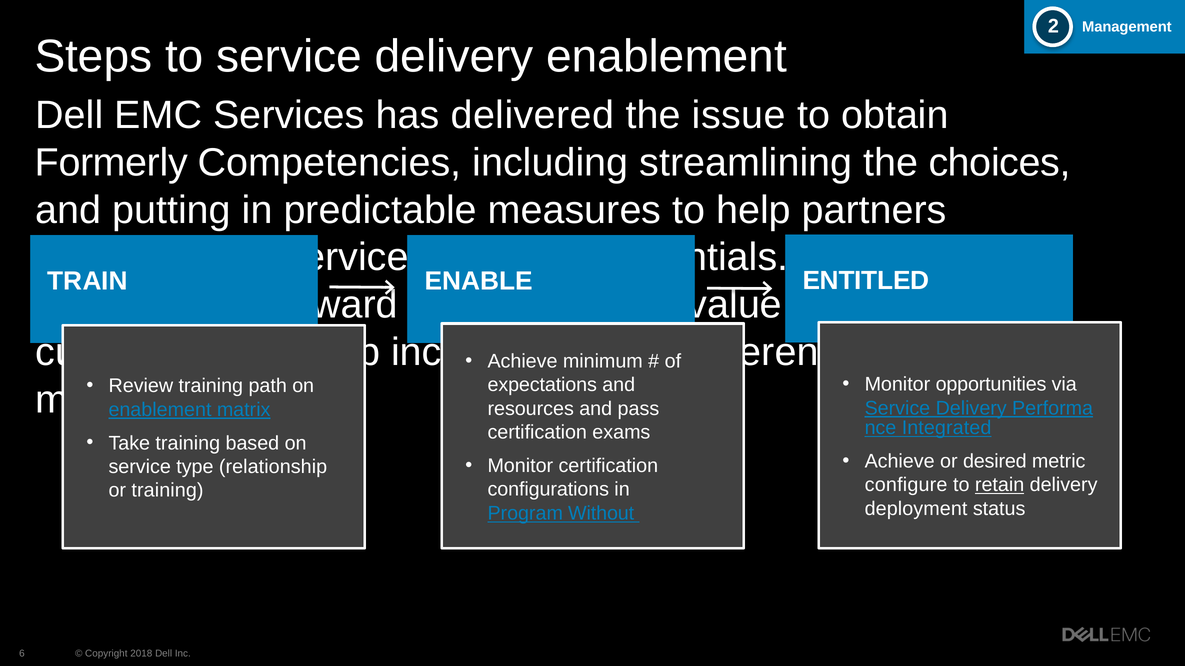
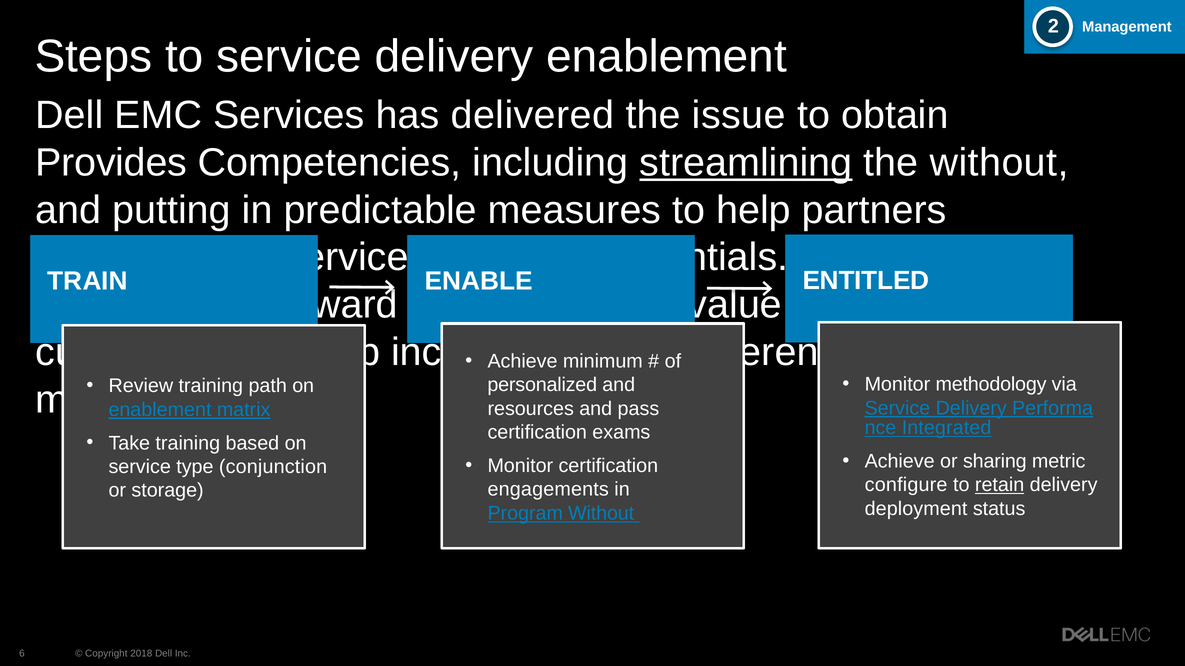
Formerly: Formerly -> Provides
streamlining underline: none -> present
the choices: choices -> without
opportunities: opportunities -> methodology
expectations: expectations -> personalized
desired: desired -> sharing
relationship: relationship -> conjunction
configurations: configurations -> engagements
or training: training -> storage
